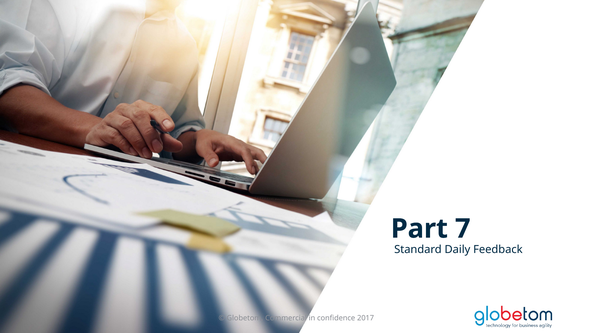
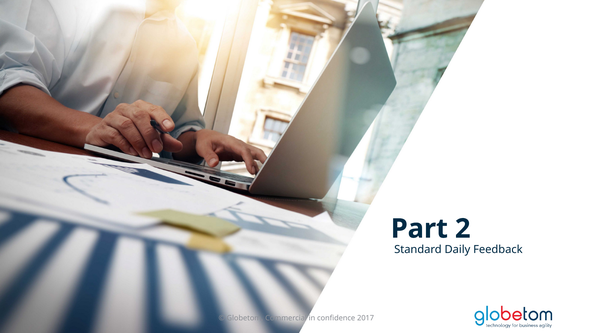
7: 7 -> 2
